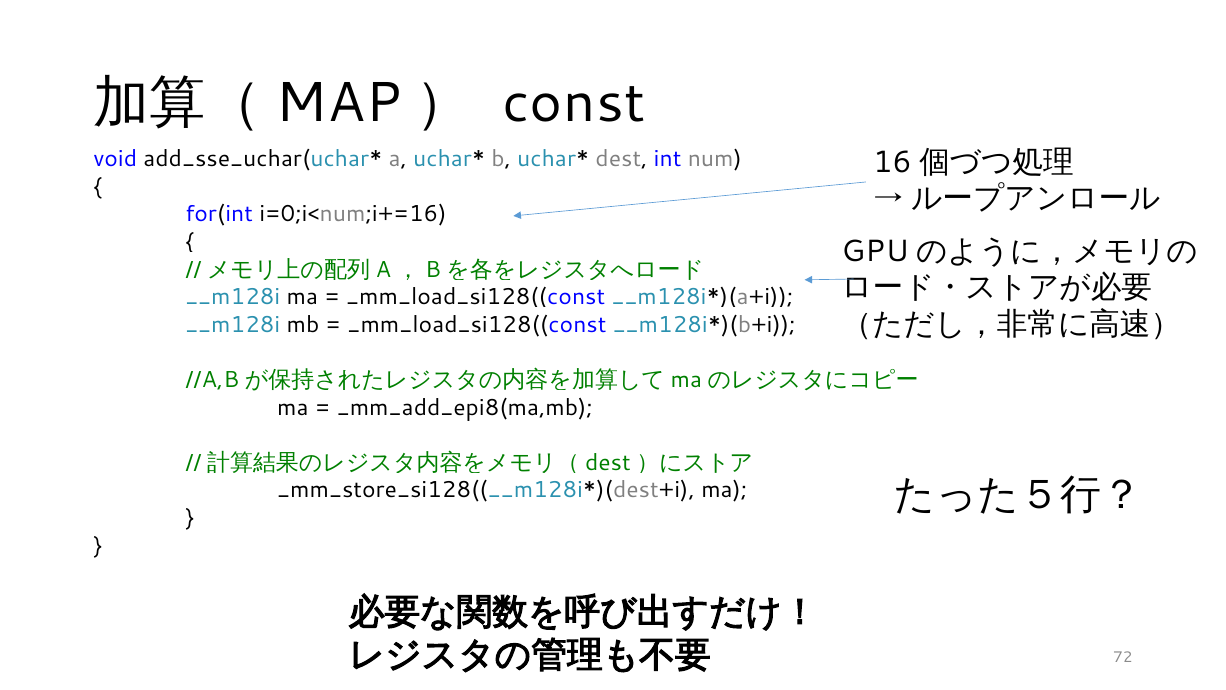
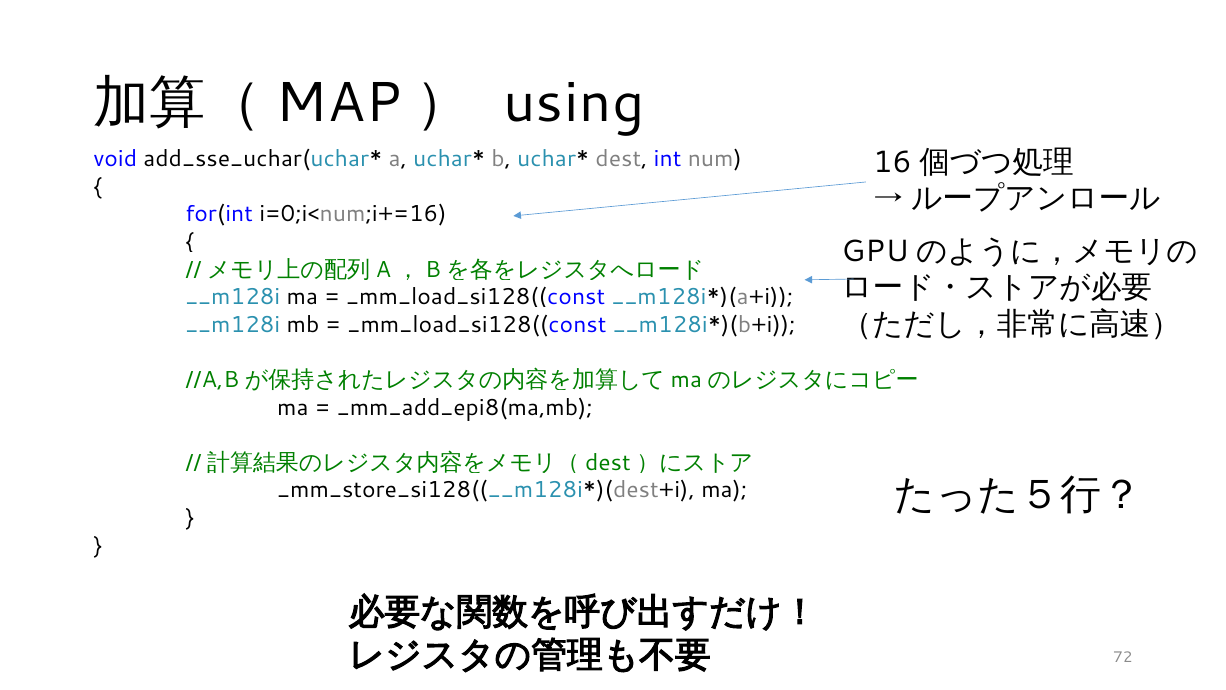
const: const -> using
